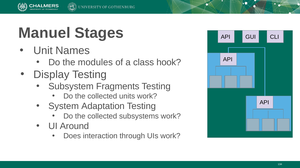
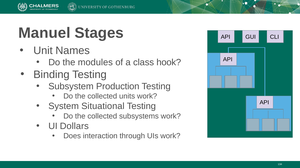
Display: Display -> Binding
Fragments: Fragments -> Production
Adaptation: Adaptation -> Situational
Around: Around -> Dollars
